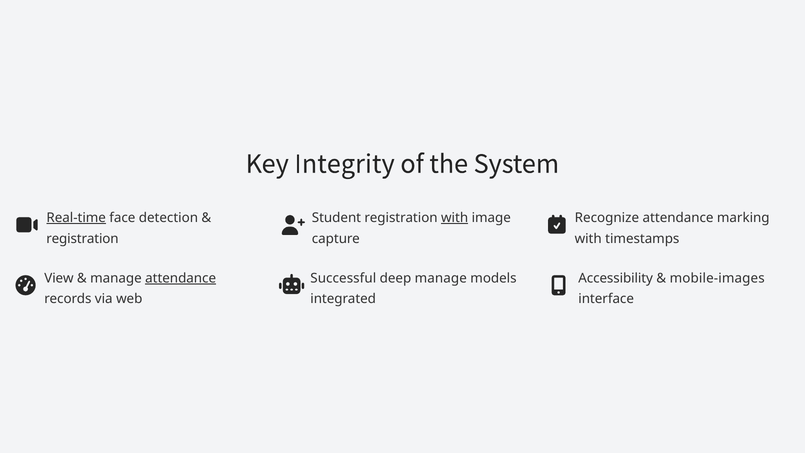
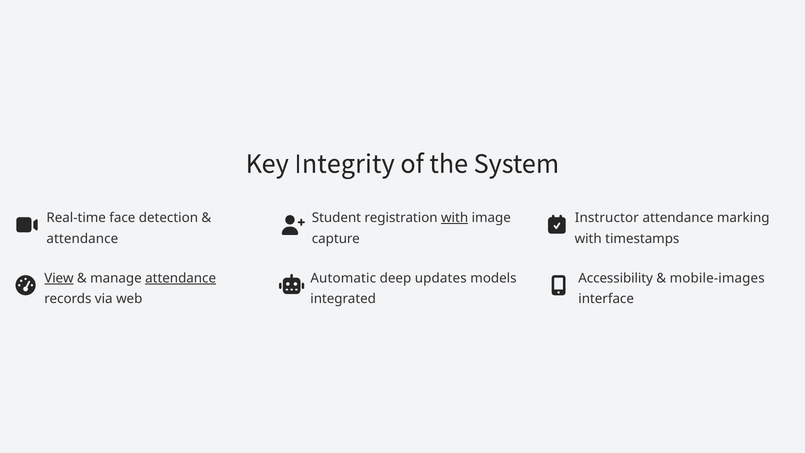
Real-time underline: present -> none
Recognize: Recognize -> Instructor
registration at (82, 239): registration -> attendance
View underline: none -> present
Successful: Successful -> Automatic
deep manage: manage -> updates
